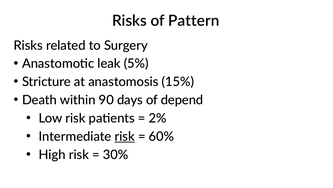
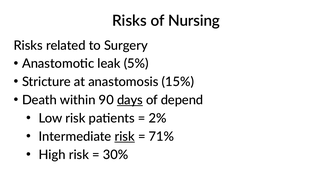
Pattern: Pattern -> Nursing
days underline: none -> present
60%: 60% -> 71%
